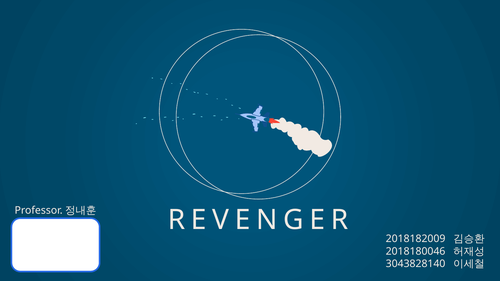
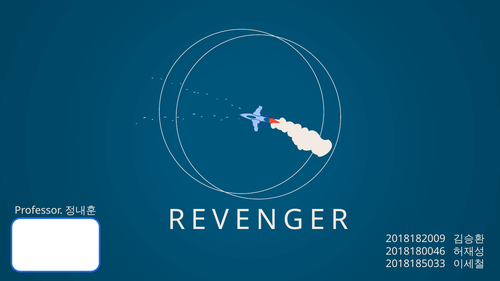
3043828140: 3043828140 -> 2018185033
